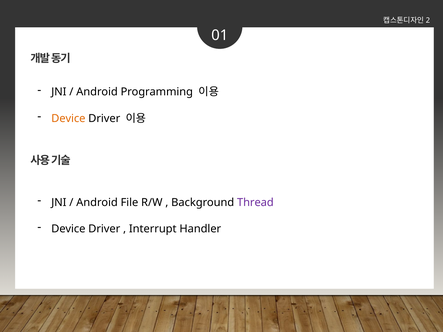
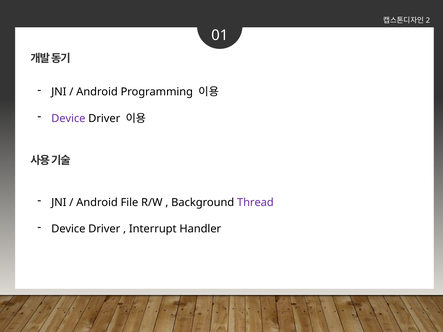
Device at (68, 119) colour: orange -> purple
